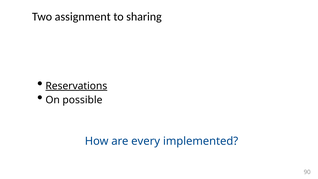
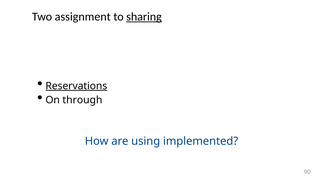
sharing underline: none -> present
possible: possible -> through
every: every -> using
